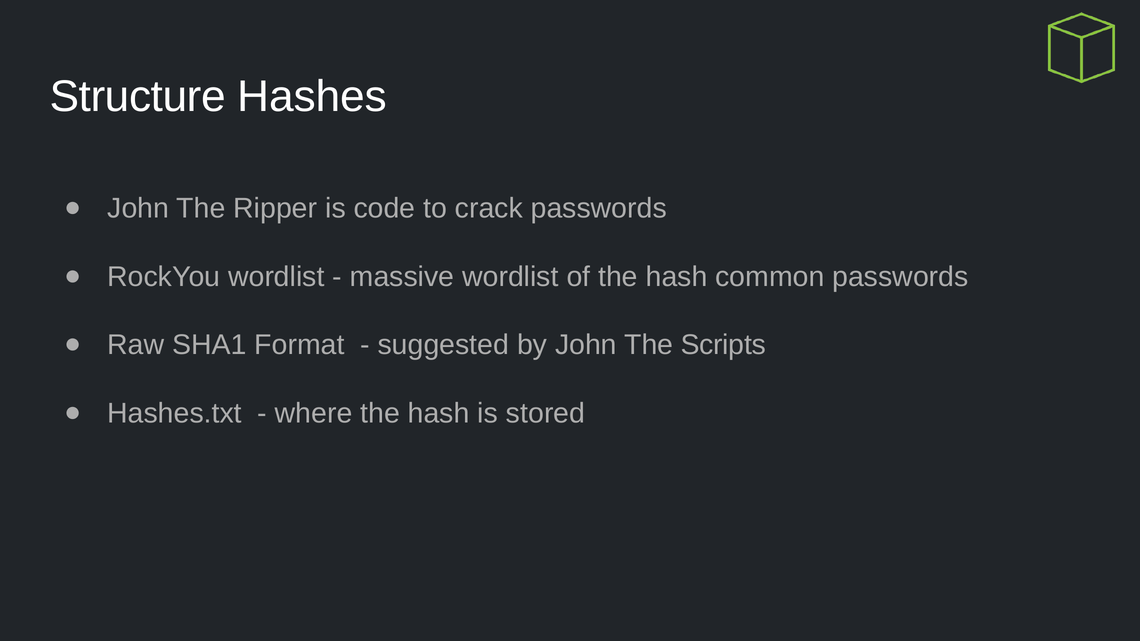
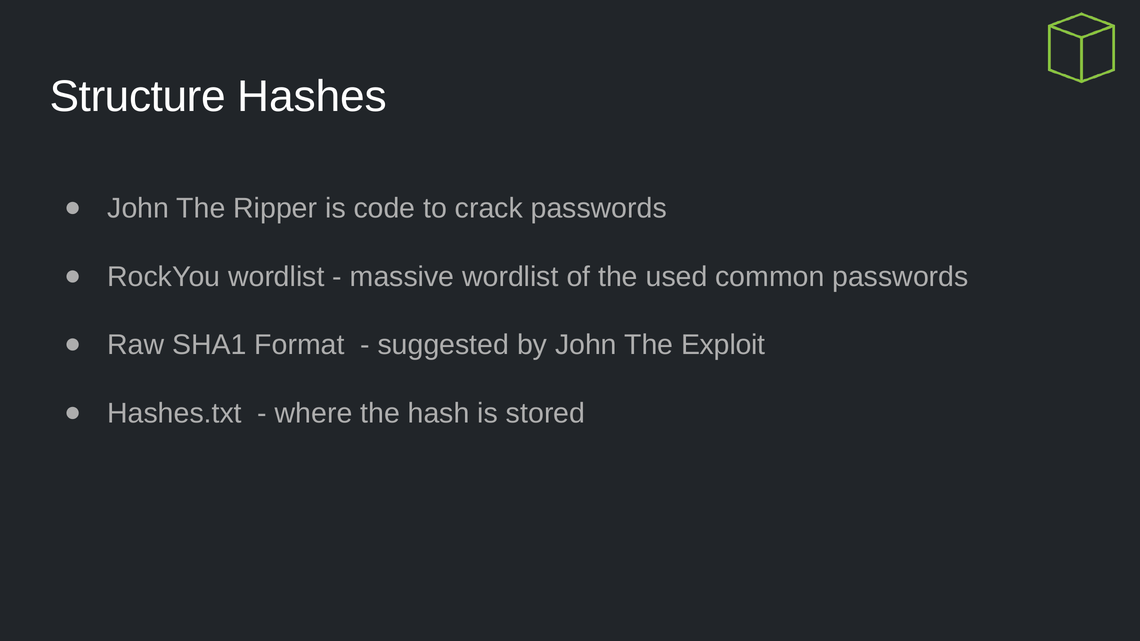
of the hash: hash -> used
Scripts: Scripts -> Exploit
